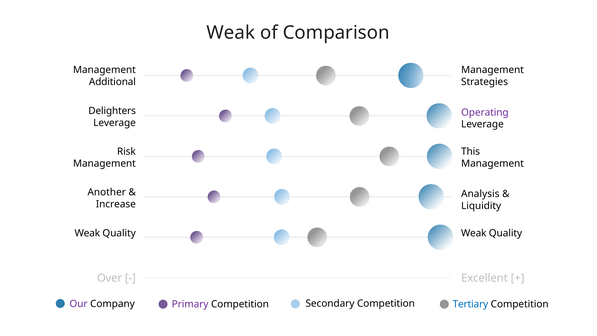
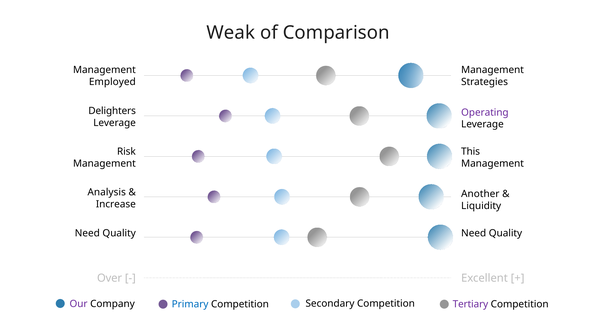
Additional: Additional -> Employed
Another: Another -> Analysis
Analysis: Analysis -> Another
Weak at (87, 233): Weak -> Need
Weak at (474, 233): Weak -> Need
Primary colour: purple -> blue
Tertiary colour: blue -> purple
